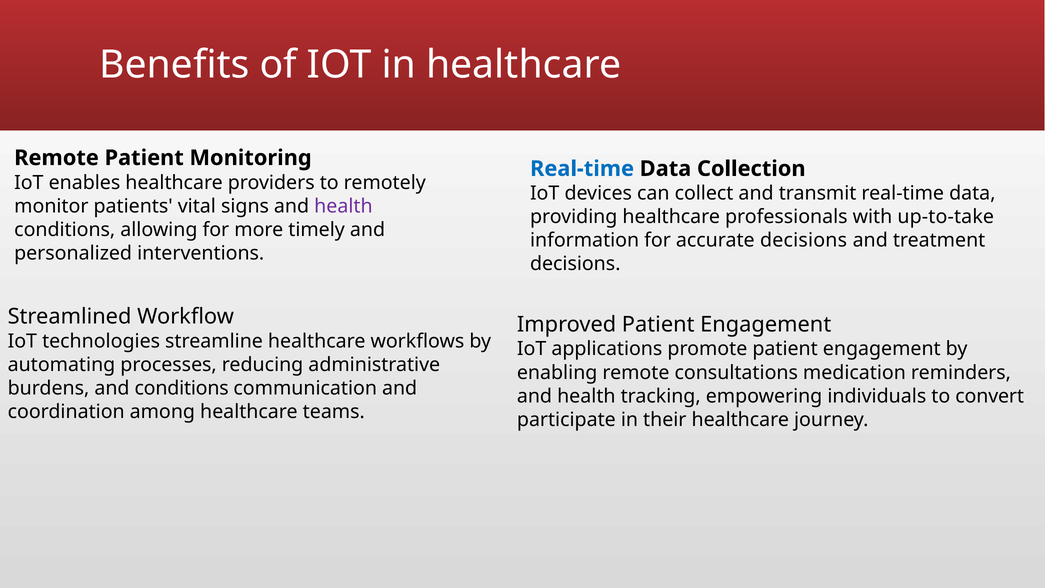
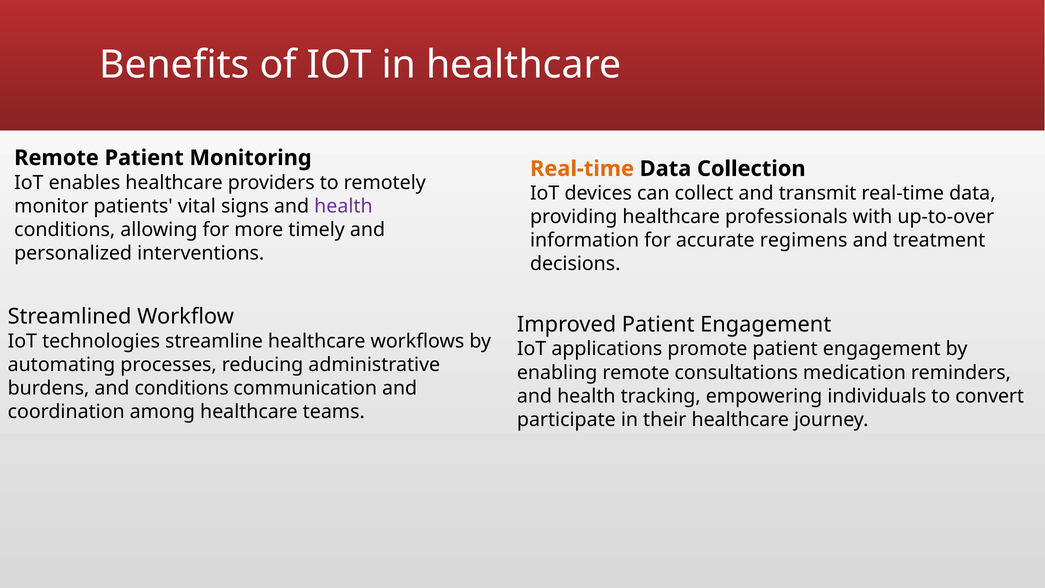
Real-time at (582, 169) colour: blue -> orange
up-to-take: up-to-take -> up-to-over
accurate decisions: decisions -> regimens
